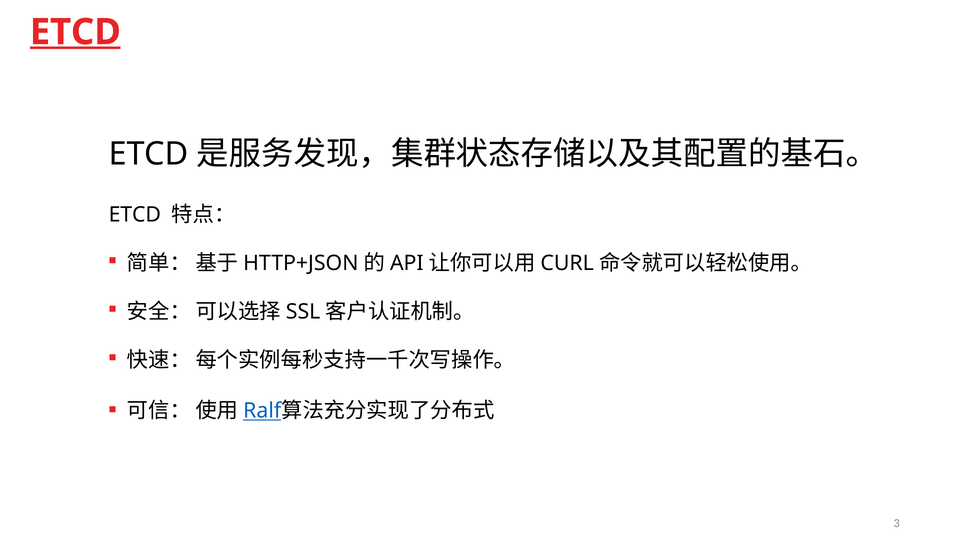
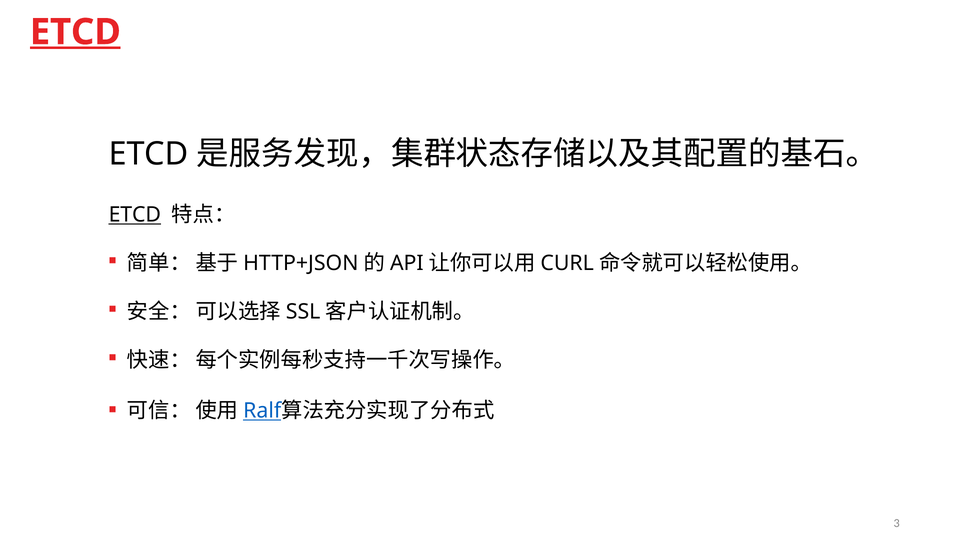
ETCD at (135, 215) underline: none -> present
